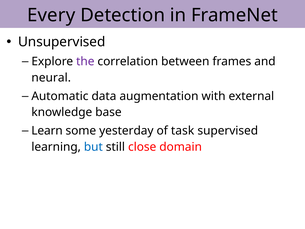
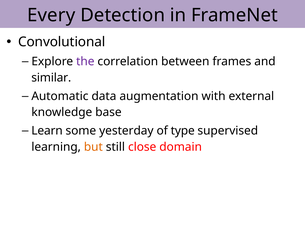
Unsupervised: Unsupervised -> Convolutional
neural: neural -> similar
task: task -> type
but colour: blue -> orange
